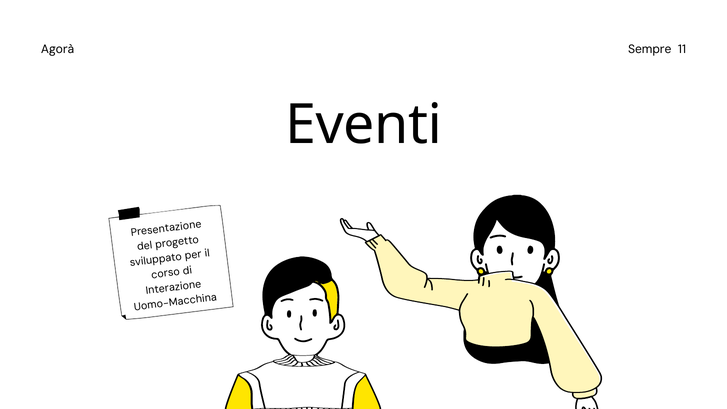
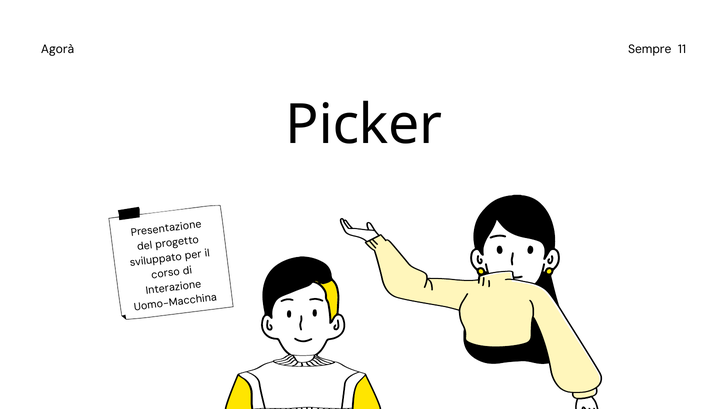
Eventi: Eventi -> Picker
